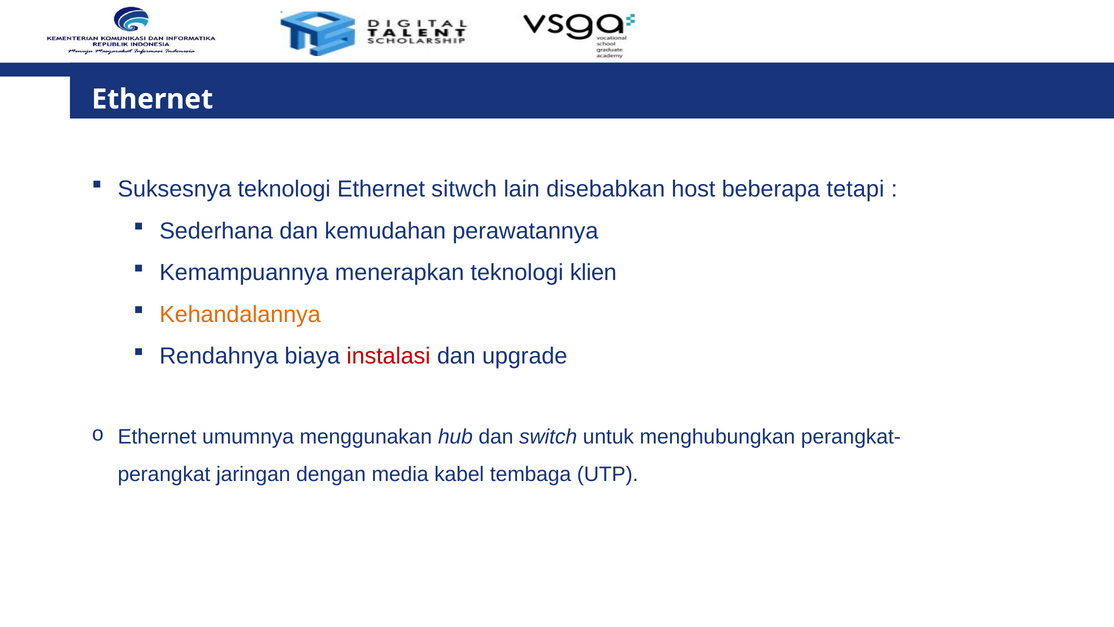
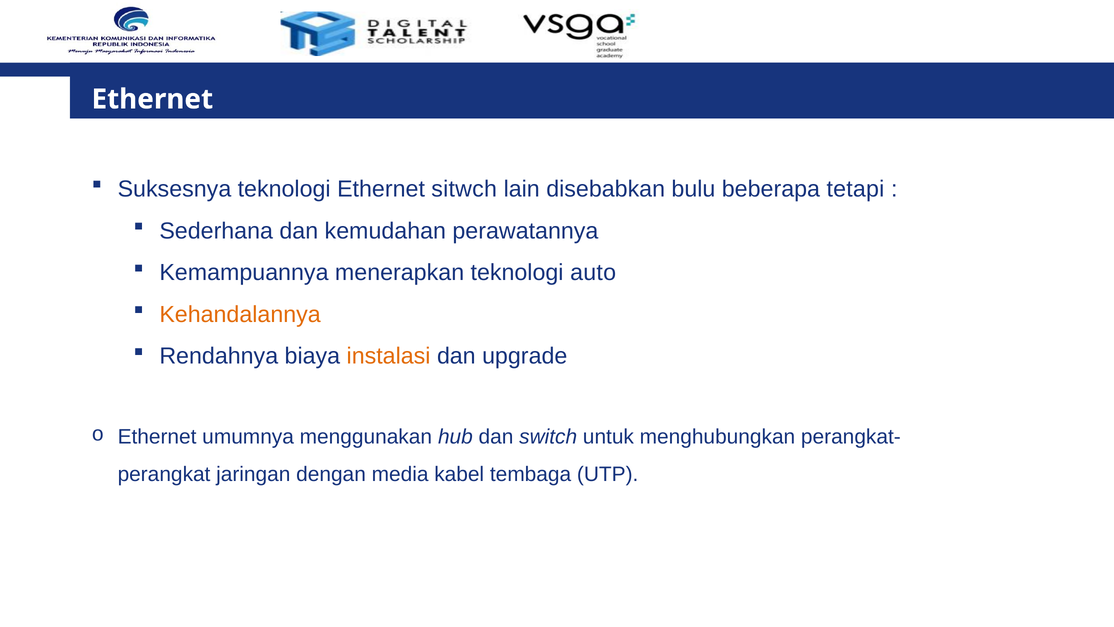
host: host -> bulu
klien: klien -> auto
instalasi colour: red -> orange
